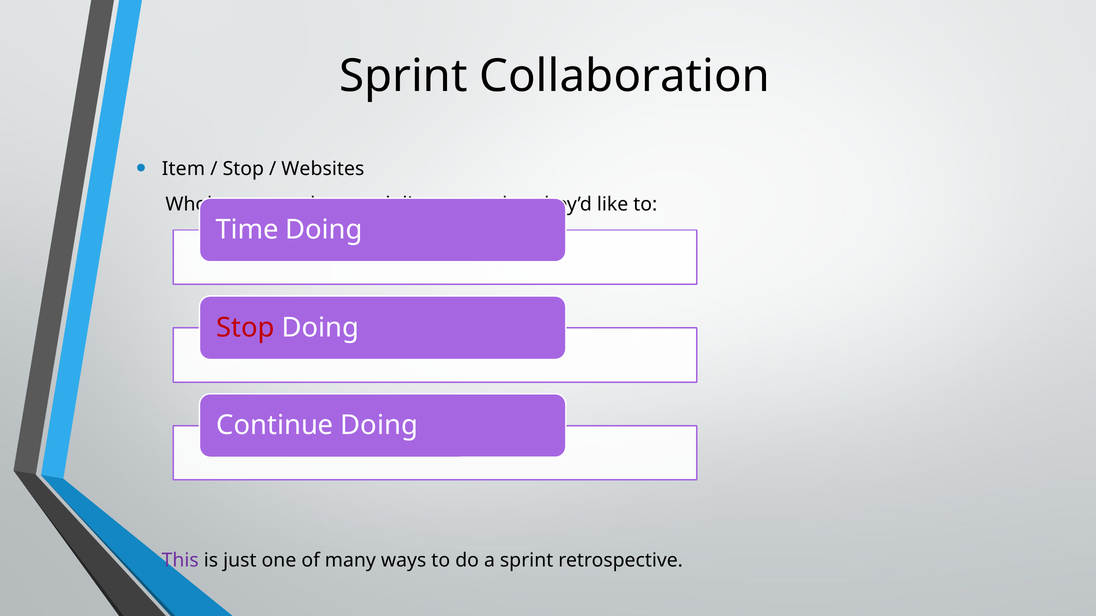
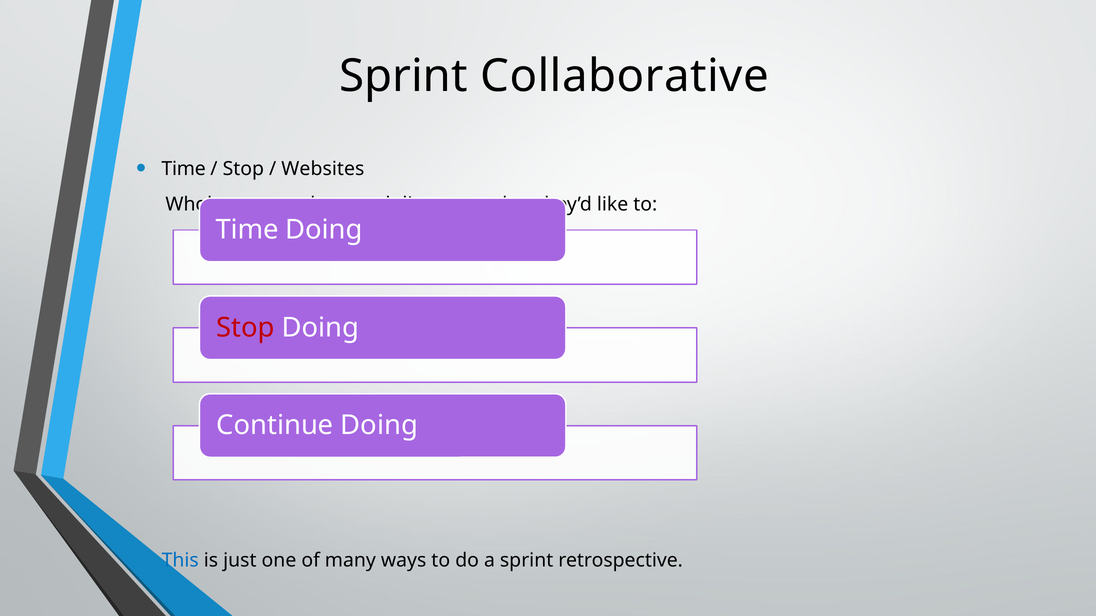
Collaboration: Collaboration -> Collaborative
Item at (183, 169): Item -> Time
This colour: purple -> blue
